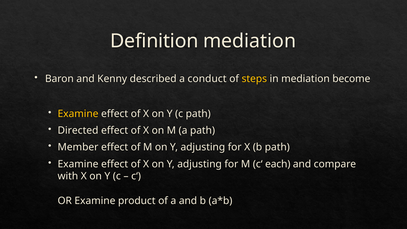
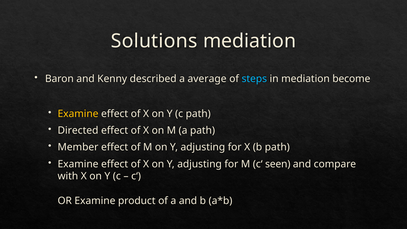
Definition: Definition -> Solutions
conduct: conduct -> average
steps colour: yellow -> light blue
each: each -> seen
